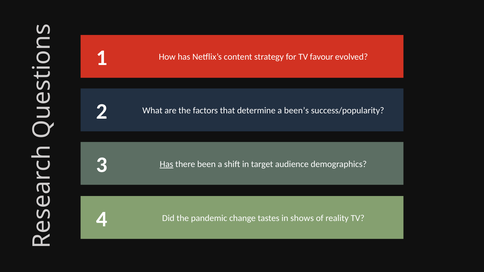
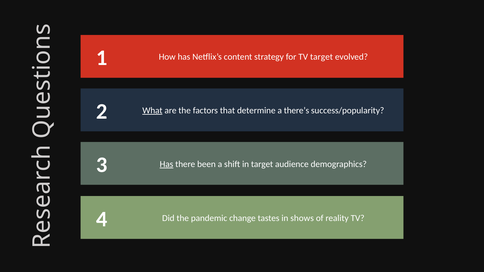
TV favour: favour -> target
What underline: none -> present
been’s: been’s -> there’s
